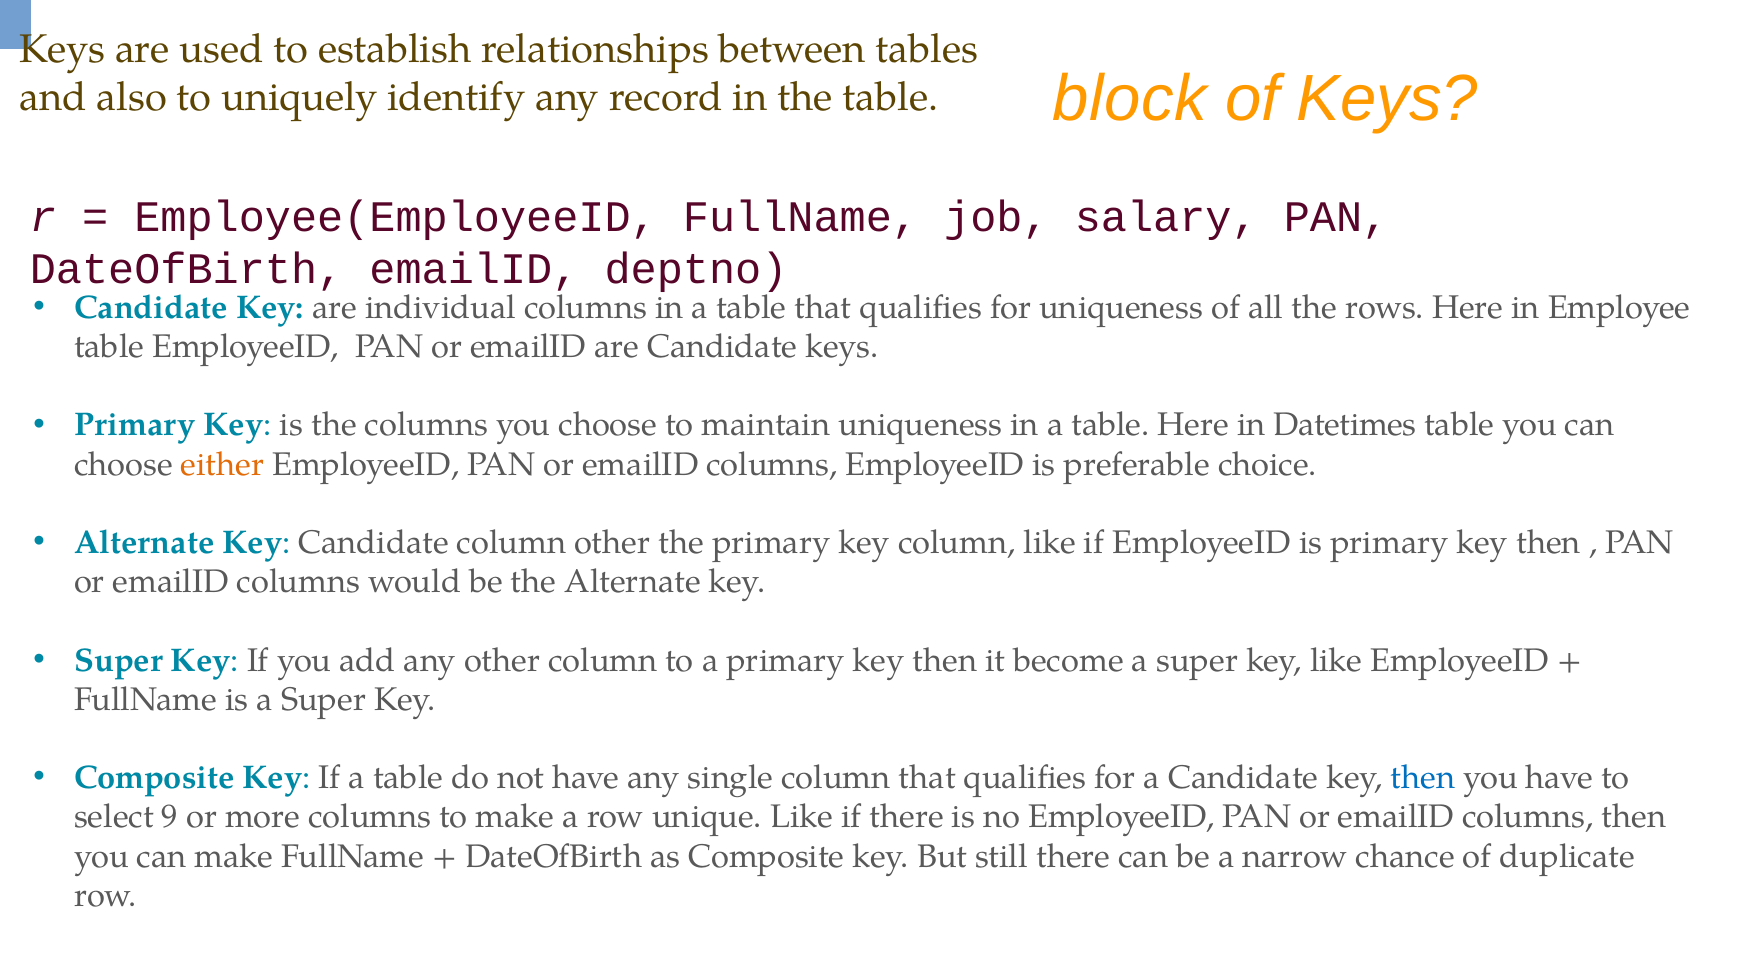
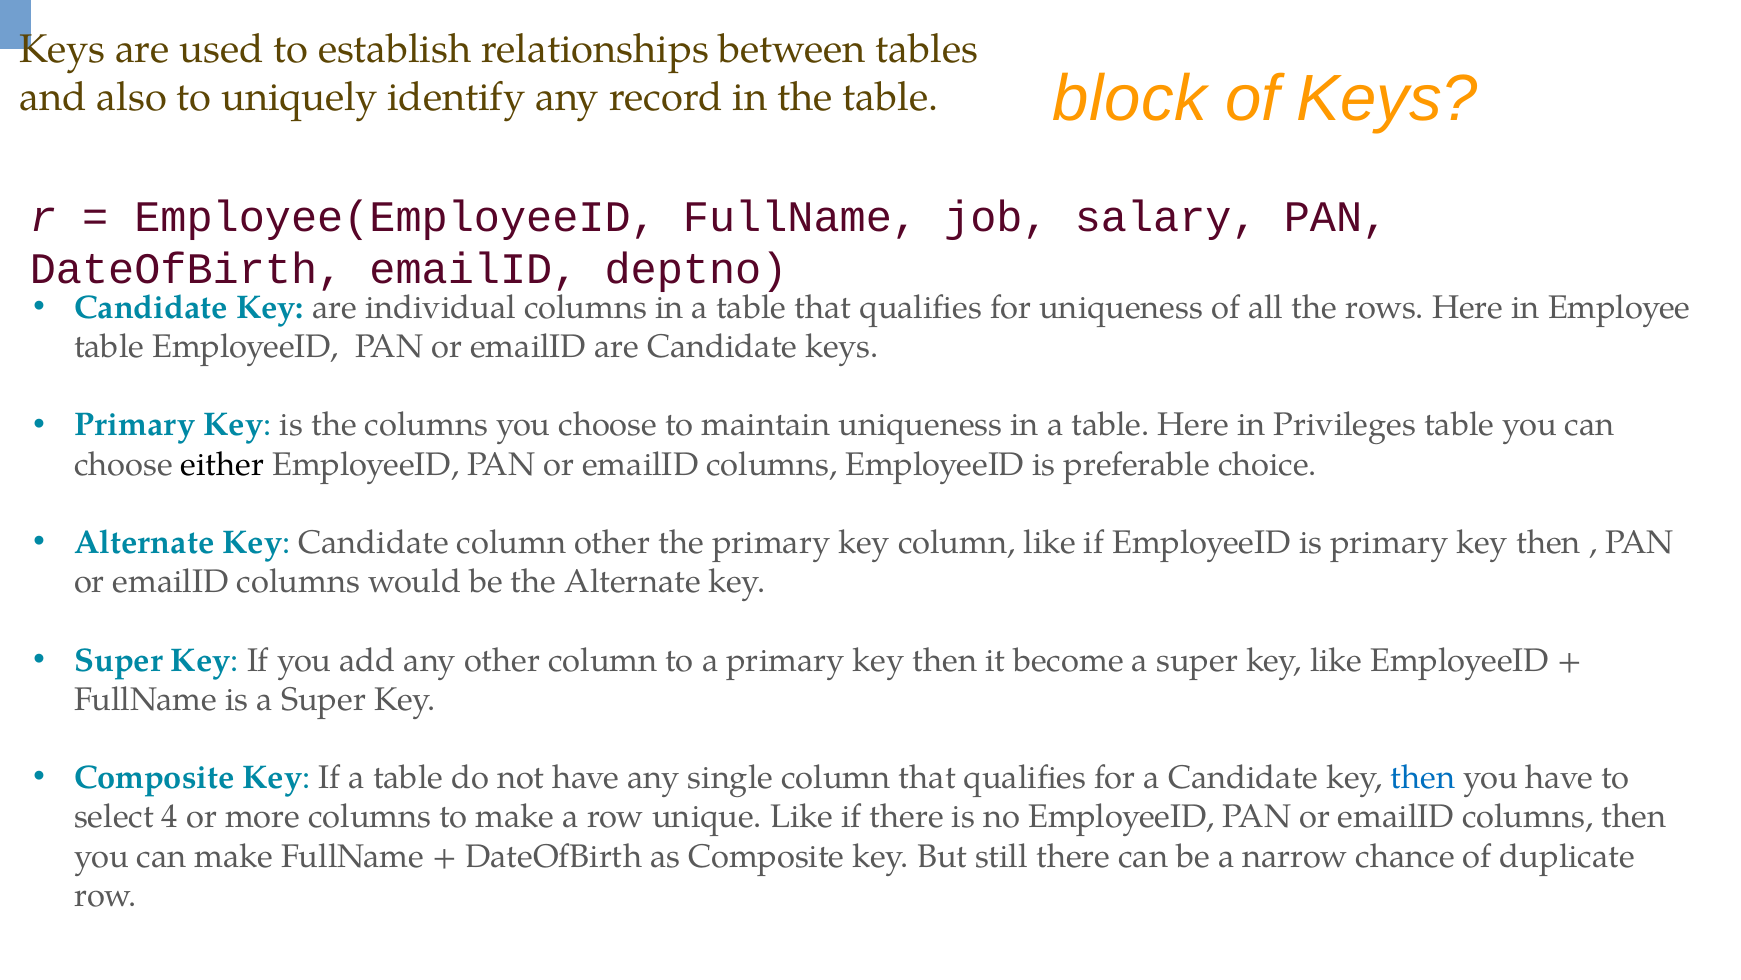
Datetimes: Datetimes -> Privileges
either colour: orange -> black
9: 9 -> 4
